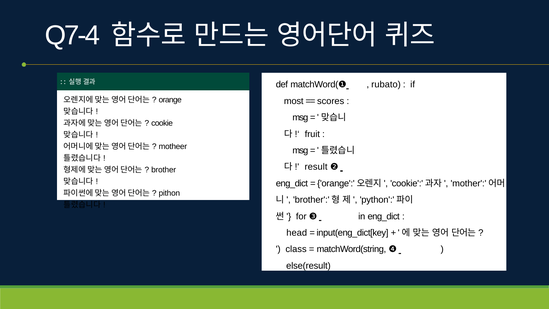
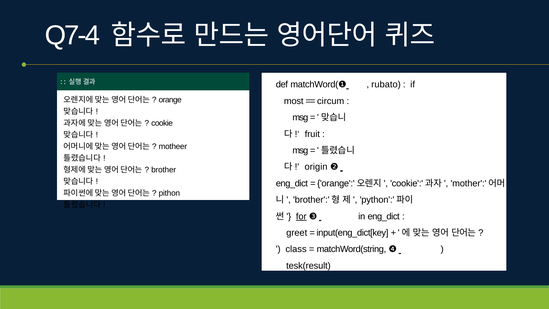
scores: scores -> circum
result: result -> origin
for underline: none -> present
head: head -> greet
else(result: else(result -> tesk(result
